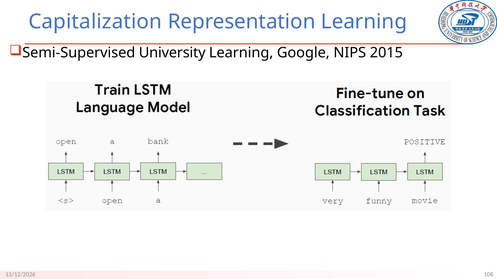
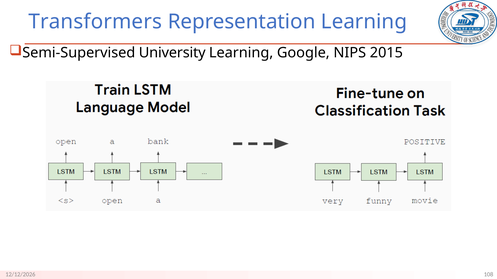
Capitalization: Capitalization -> Transformers
